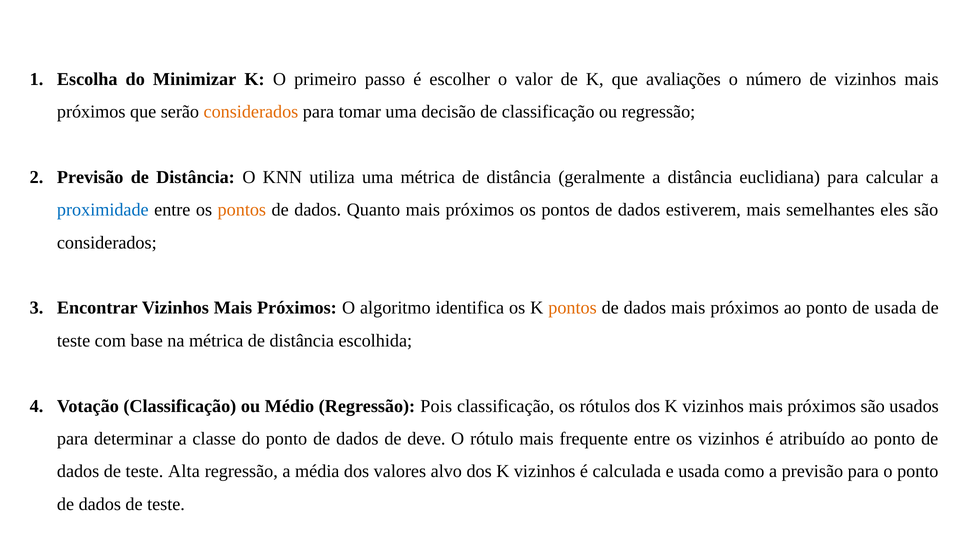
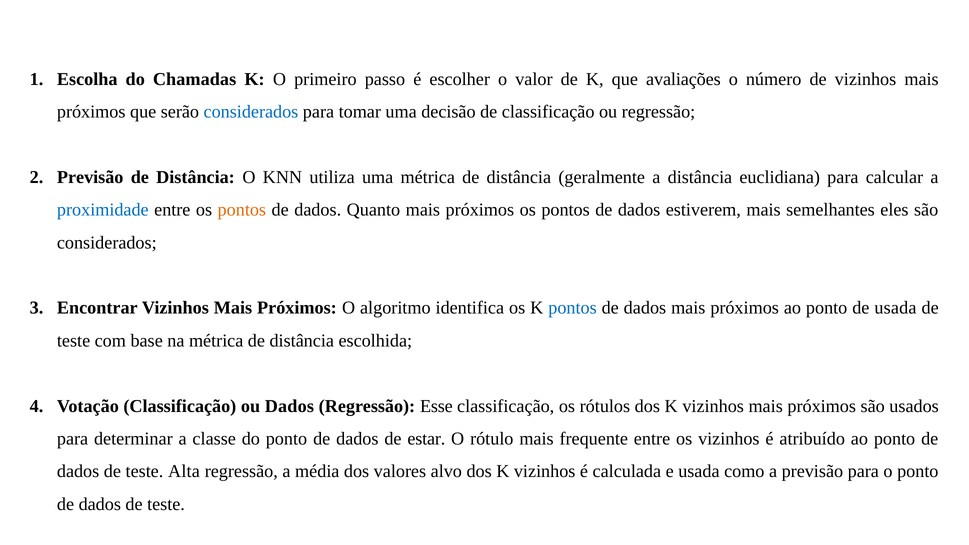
Minimizar: Minimizar -> Chamadas
considerados at (251, 112) colour: orange -> blue
pontos at (573, 308) colour: orange -> blue
ou Médio: Médio -> Dados
Pois: Pois -> Esse
deve: deve -> estar
